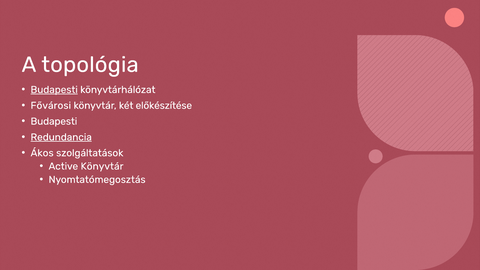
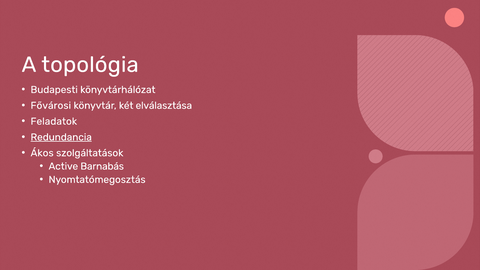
Budapesti at (54, 90) underline: present -> none
előkészítése: előkészítése -> elválasztása
Budapesti at (54, 121): Budapesti -> Feladatok
Active Könyvtár: Könyvtár -> Barnabás
